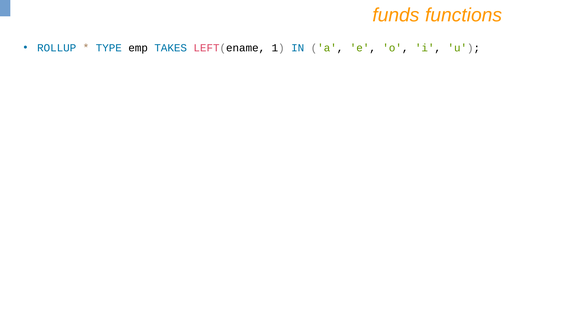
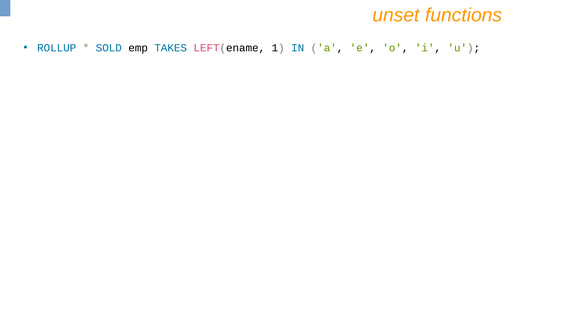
funds: funds -> unset
TYPE: TYPE -> SOLD
